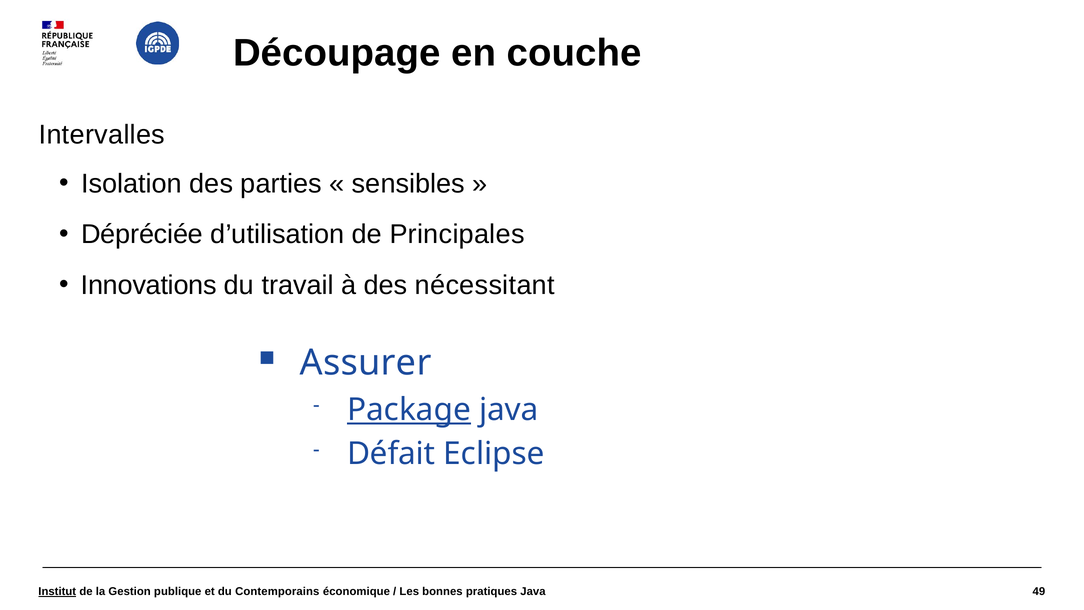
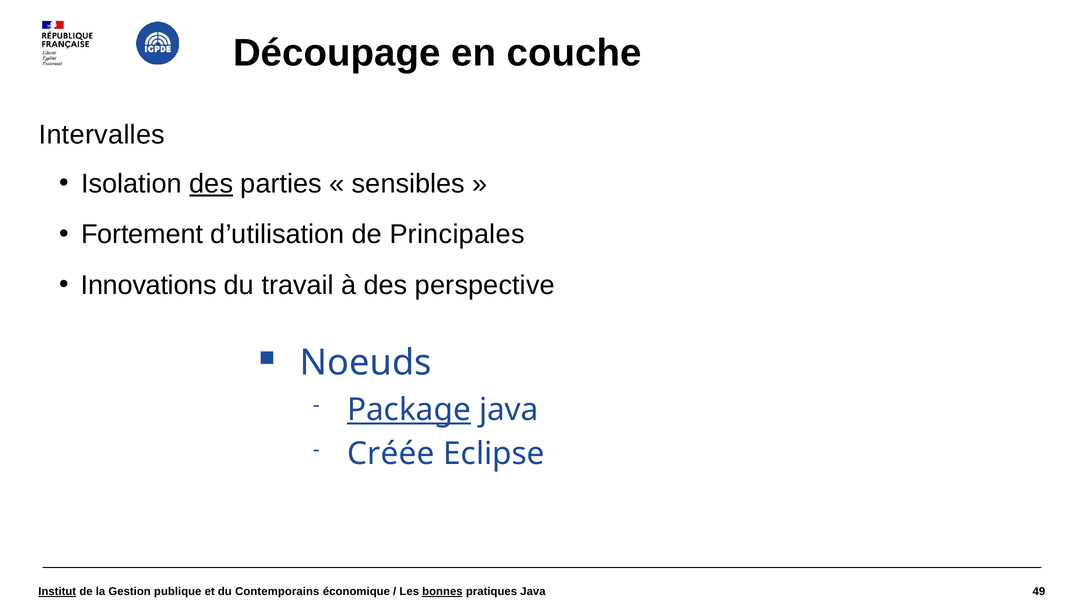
des at (211, 184) underline: none -> present
Dépréciée: Dépréciée -> Fortement
nécessitant: nécessitant -> perspective
Assurer: Assurer -> Noeuds
Défait: Défait -> Créée
bonnes underline: none -> present
